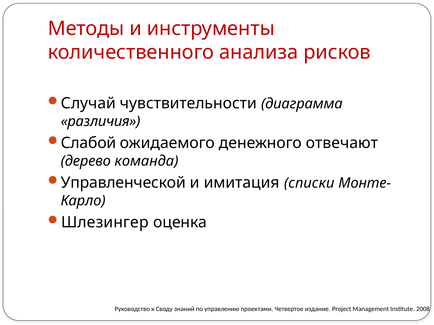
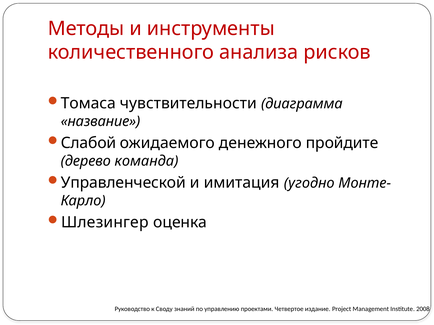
Случай: Случай -> Томаса
различия: различия -> название
отвечают: отвечают -> пройдите
списки: списки -> угодно
